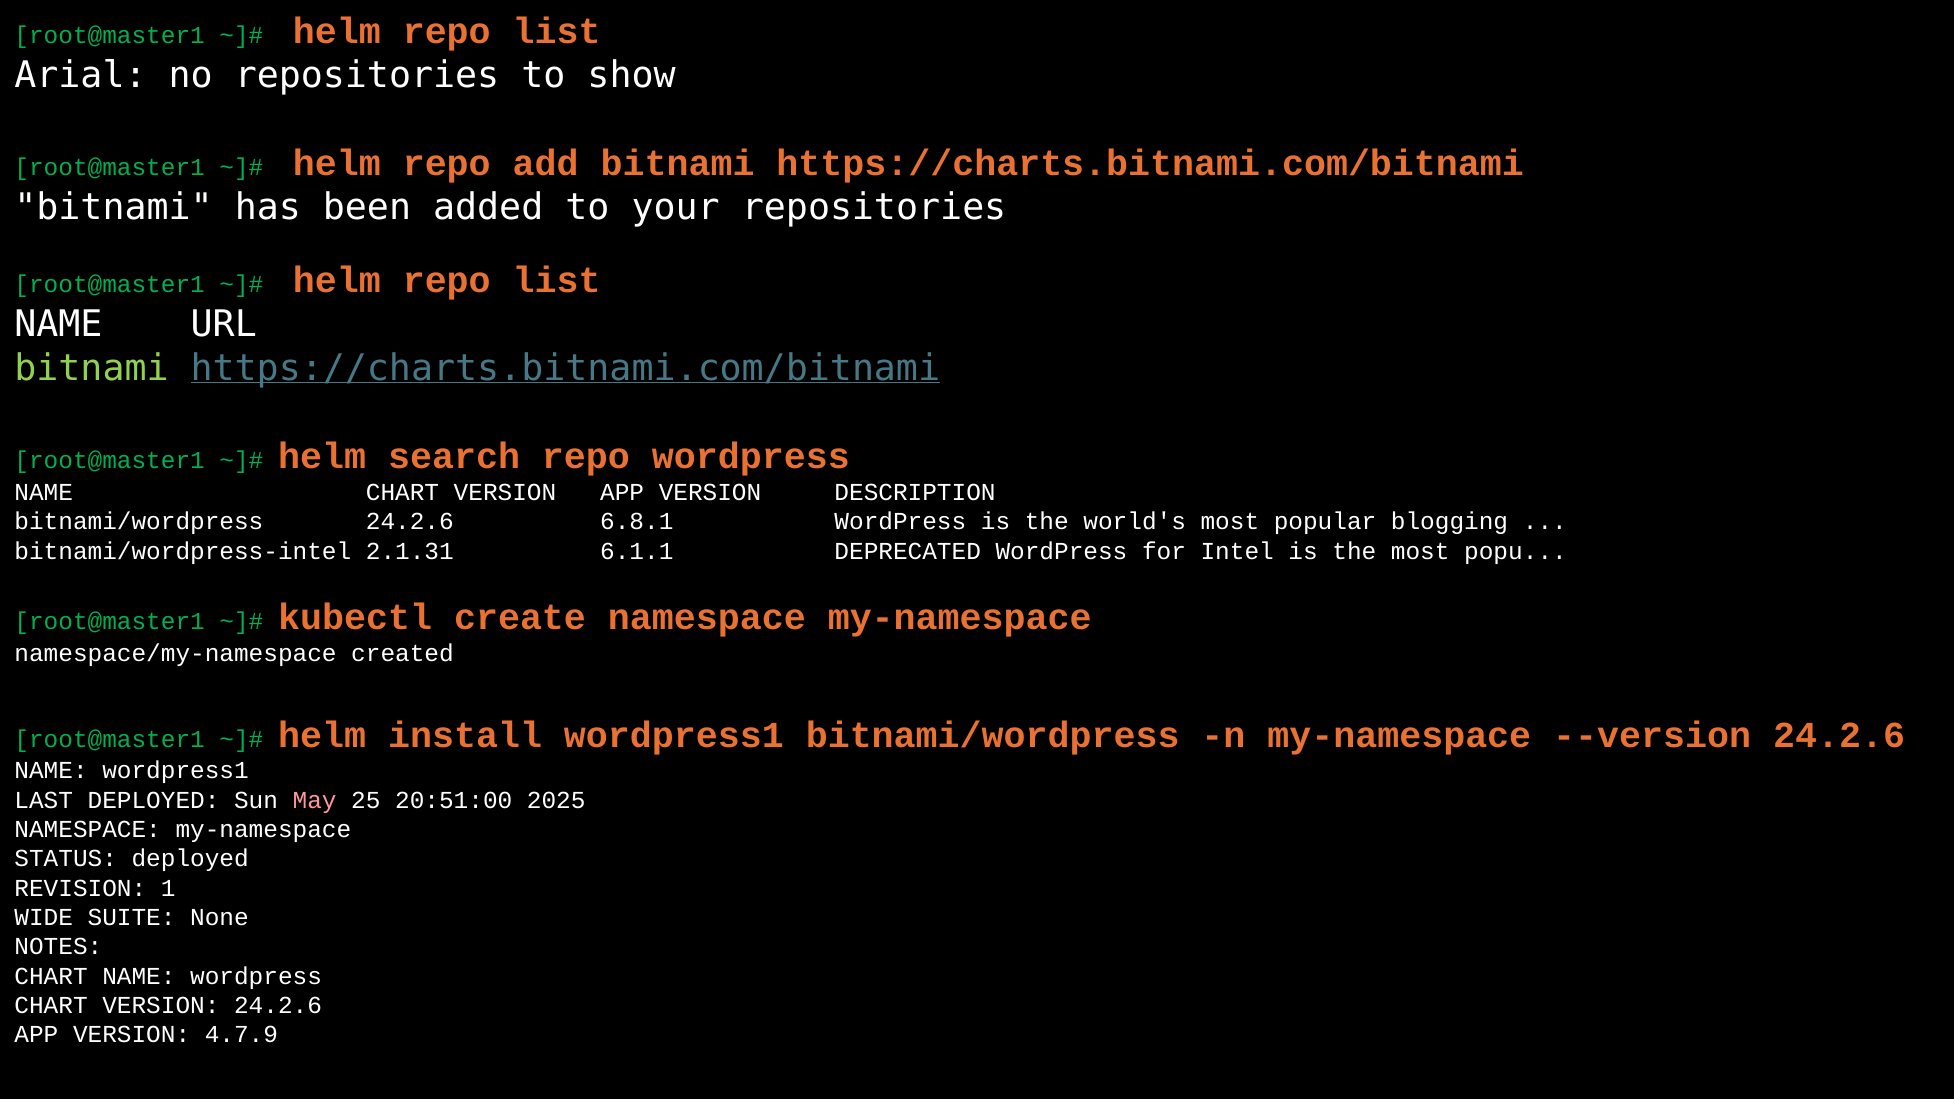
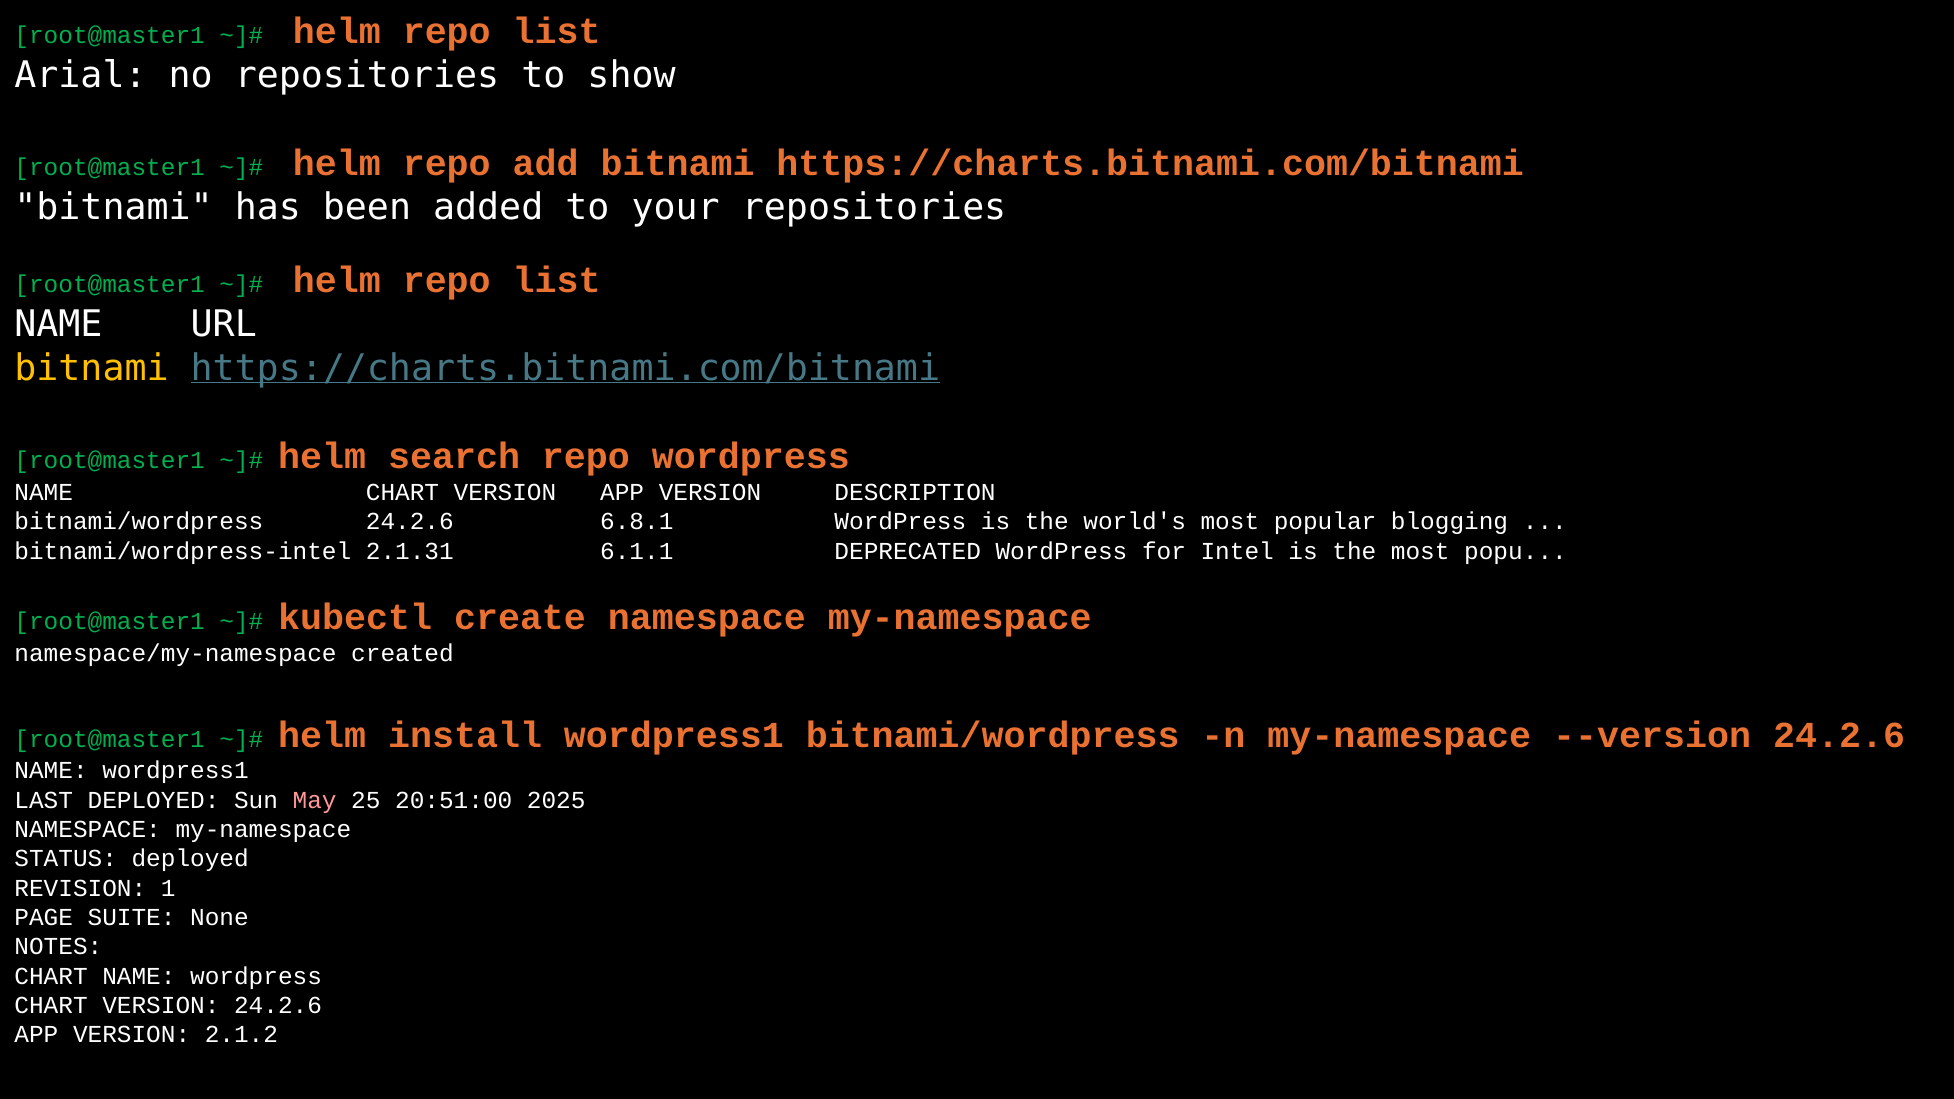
bitnami at (92, 369) colour: light green -> yellow
WIDE: WIDE -> PAGE
4.7.9: 4.7.9 -> 2.1.2
